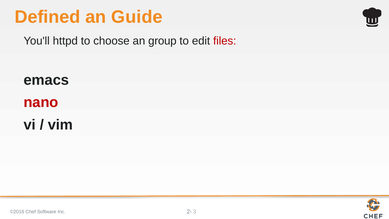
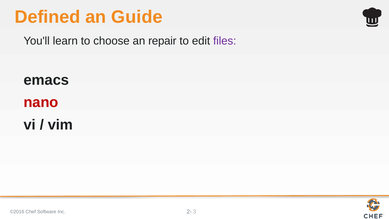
httpd: httpd -> learn
group: group -> repair
files colour: red -> purple
